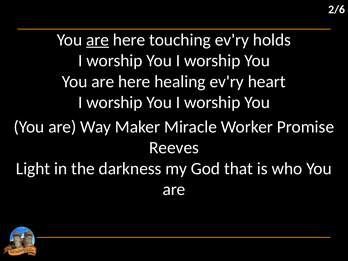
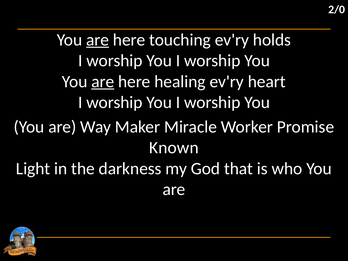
2/6: 2/6 -> 2/0
are at (103, 82) underline: none -> present
Reeves: Reeves -> Known
